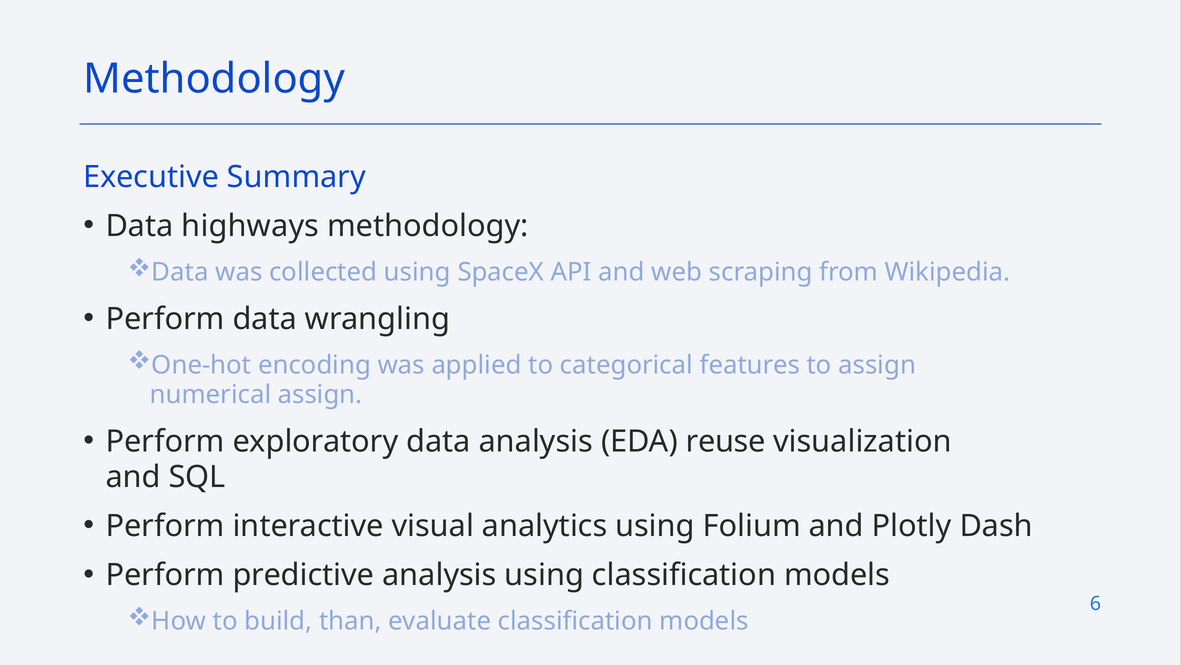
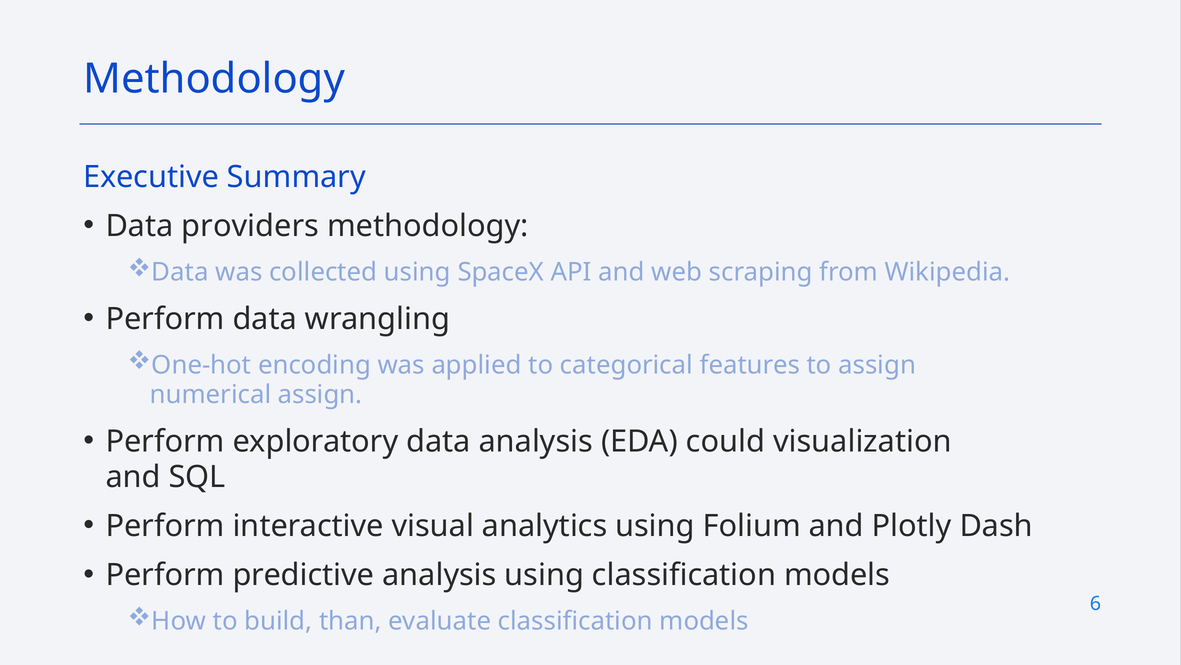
highways: highways -> providers
reuse: reuse -> could
